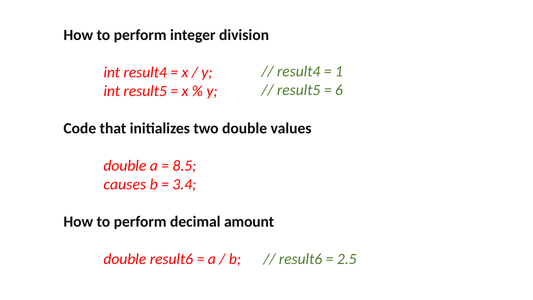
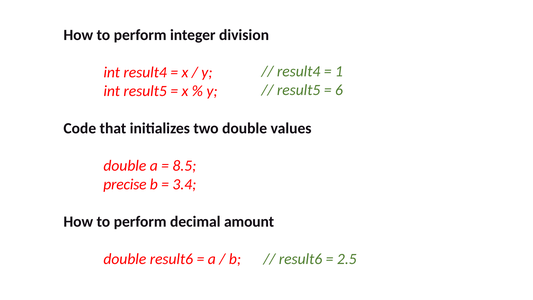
causes: causes -> precise
